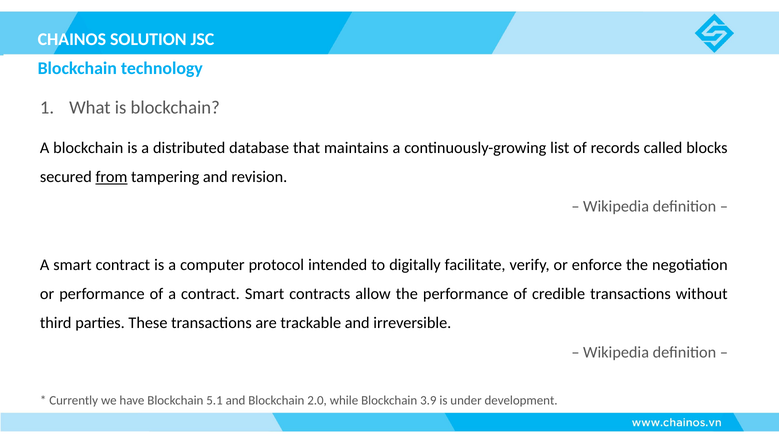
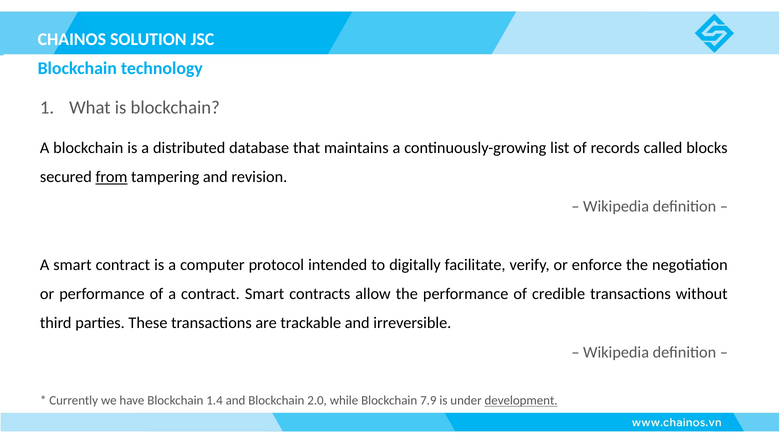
5.1: 5.1 -> 1.4
3.9: 3.9 -> 7.9
development underline: none -> present
